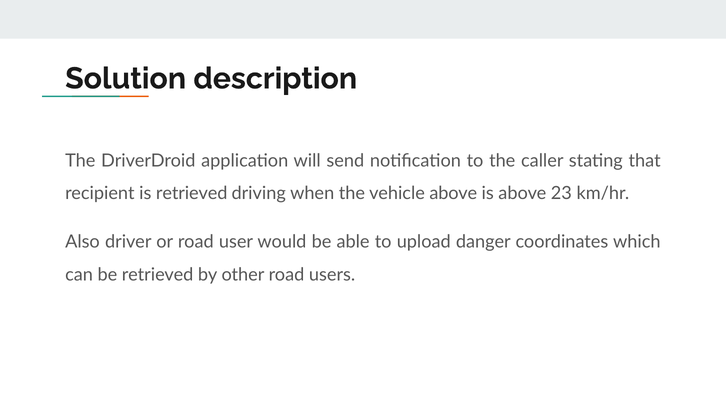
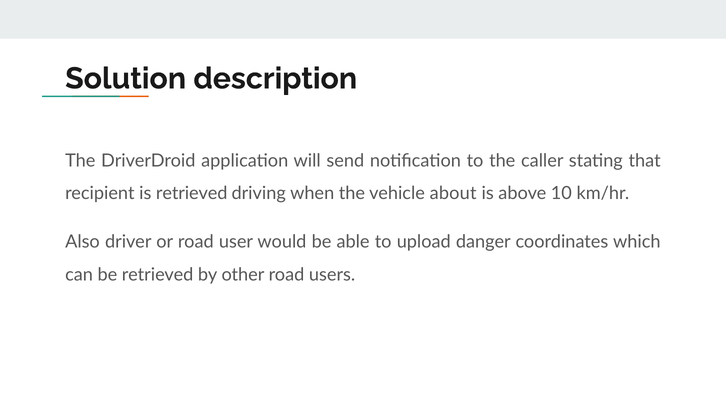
vehicle above: above -> about
23: 23 -> 10
